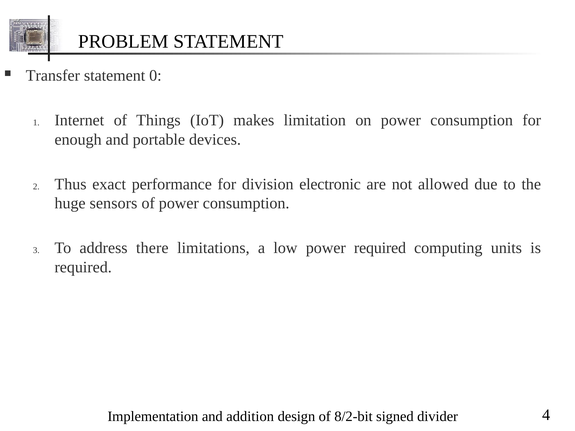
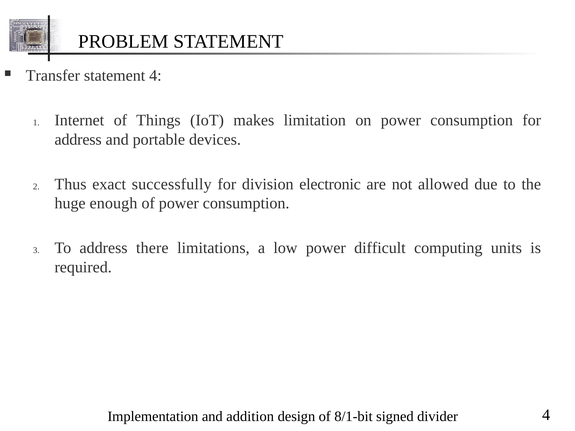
statement 0: 0 -> 4
enough at (78, 140): enough -> address
performance: performance -> successfully
sensors: sensors -> enough
power required: required -> difficult
8/2-bit: 8/2-bit -> 8/1-bit
